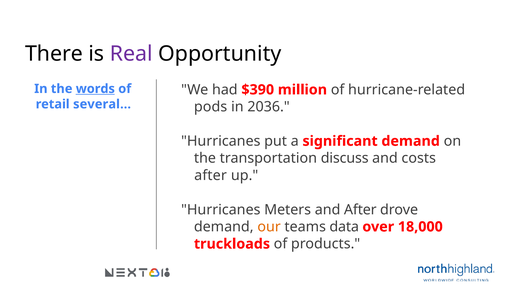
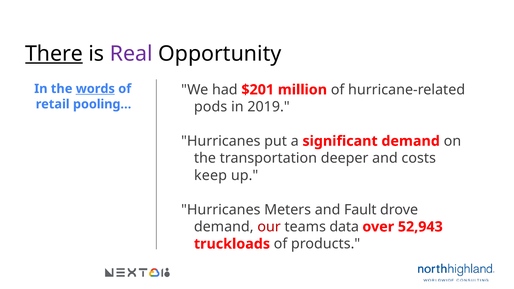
There underline: none -> present
$390: $390 -> $201
several…: several… -> pooling…
2036: 2036 -> 2019
discuss: discuss -> deeper
after at (211, 175): after -> keep
and After: After -> Fault
our colour: orange -> red
18,000: 18,000 -> 52,943
